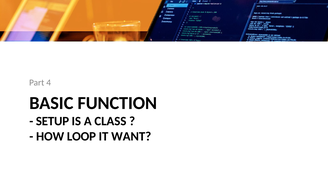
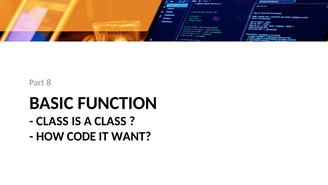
4: 4 -> 8
SETUP at (52, 121): SETUP -> CLASS
LOOP: LOOP -> CODE
